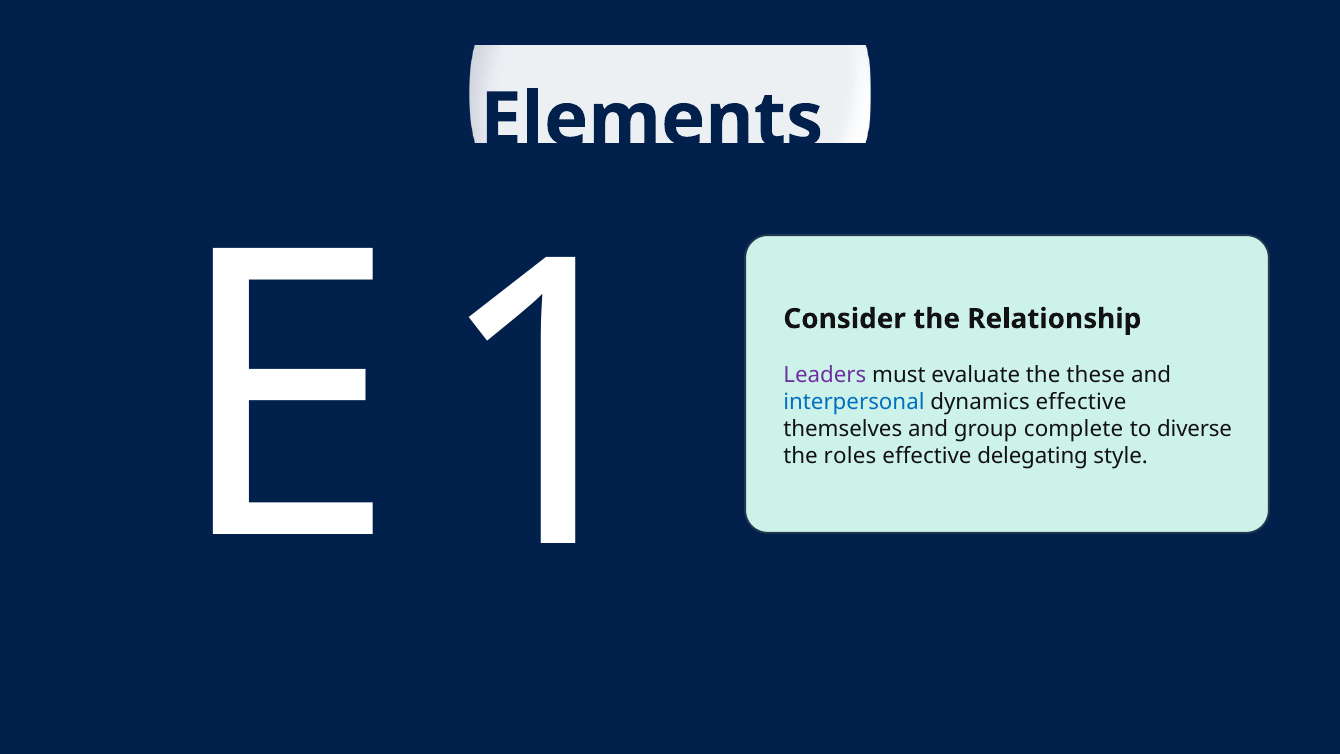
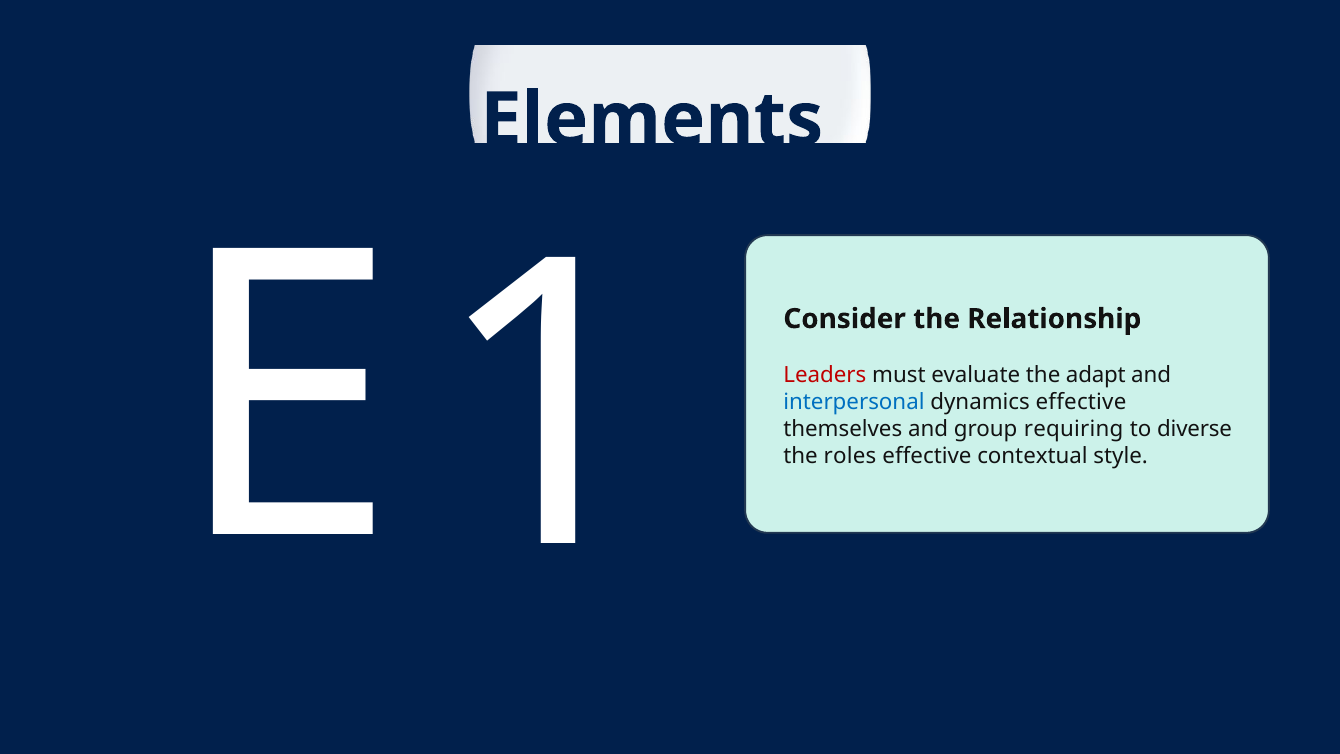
Leaders at (825, 375) colour: purple -> red
these: these -> adapt
complete: complete -> requiring
delegating: delegating -> contextual
